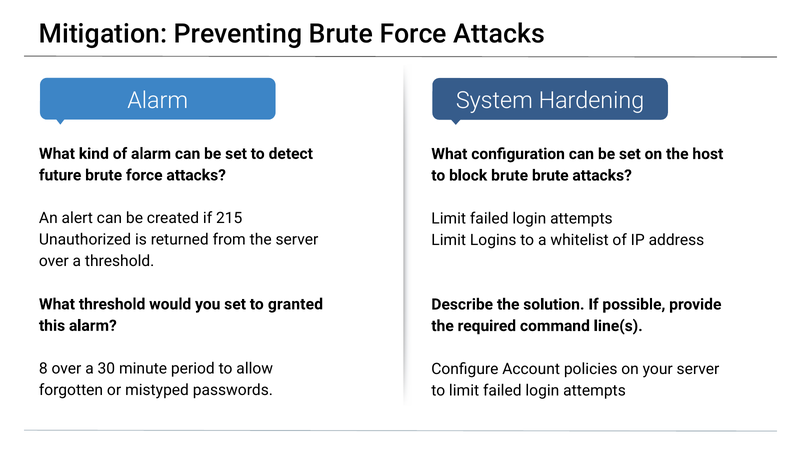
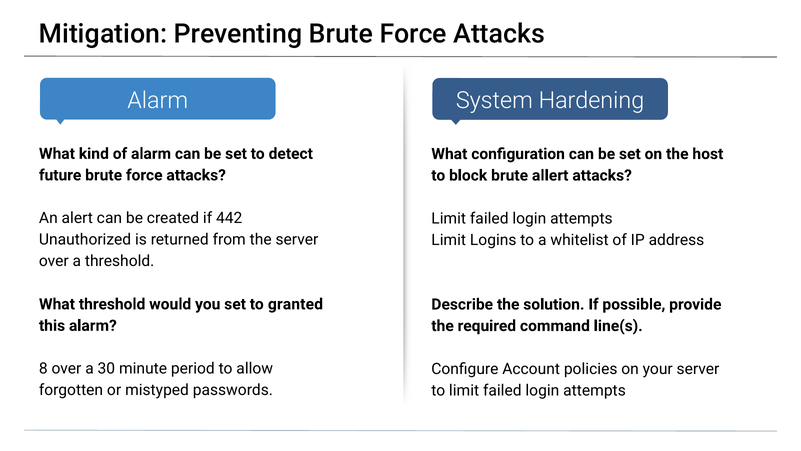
brute brute: brute -> allert
215: 215 -> 442
